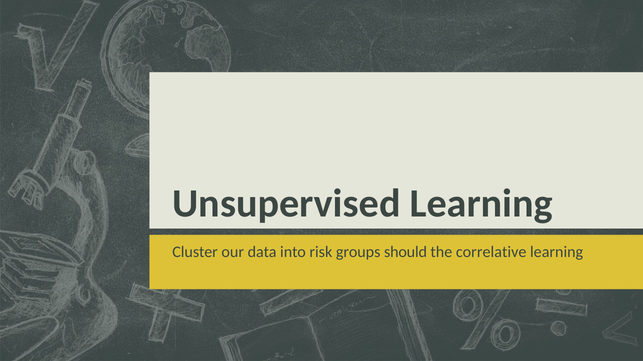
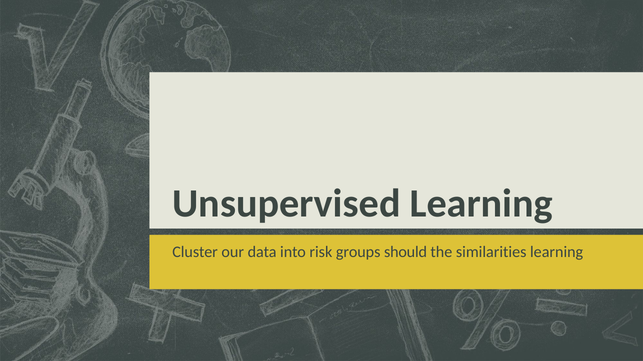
correlative: correlative -> similarities
